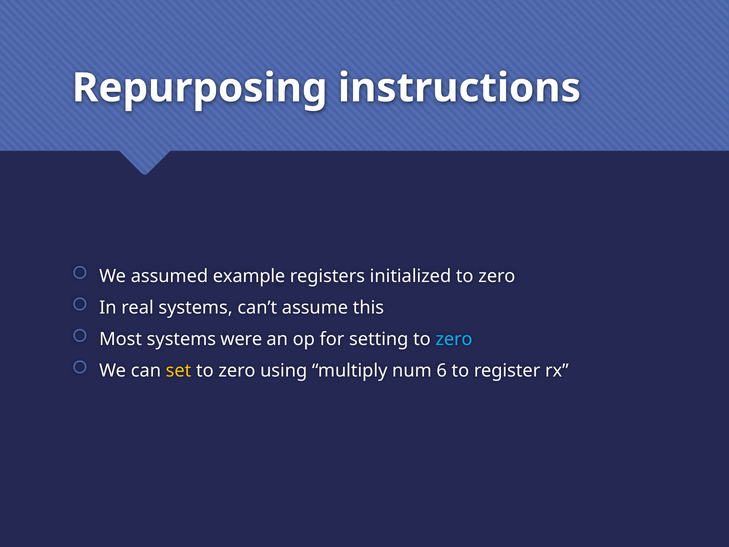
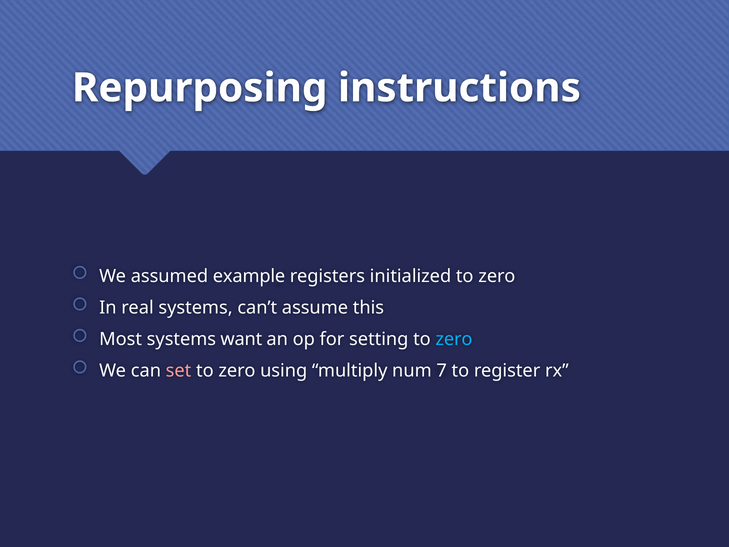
were: were -> want
set colour: yellow -> pink
6: 6 -> 7
